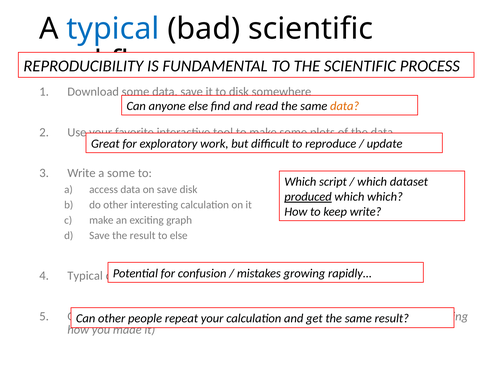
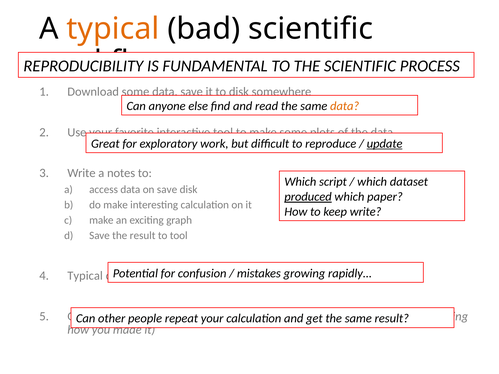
typical at (113, 29) colour: blue -> orange
update underline: none -> present
a some: some -> notes
which which: which -> paper
do other: other -> make
to else: else -> tool
